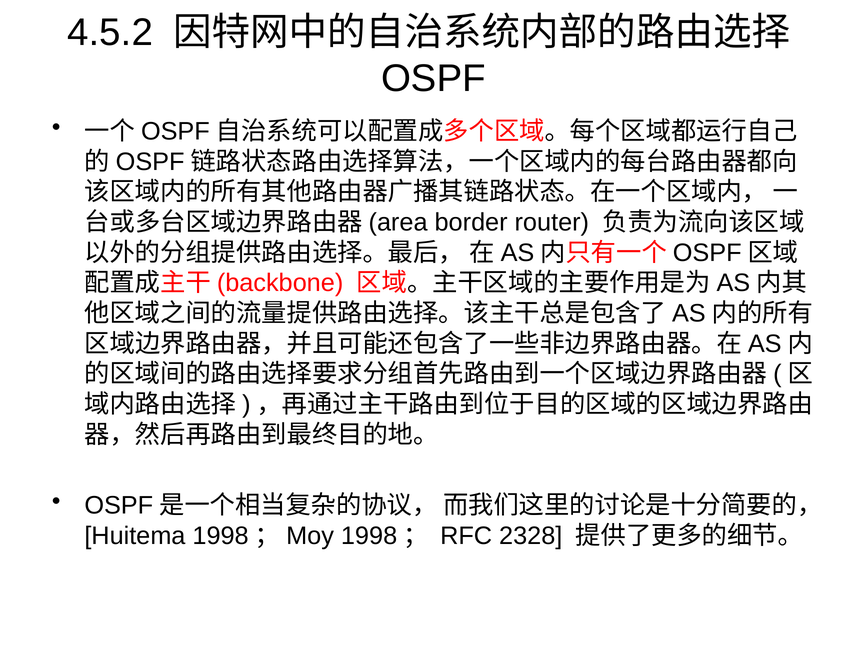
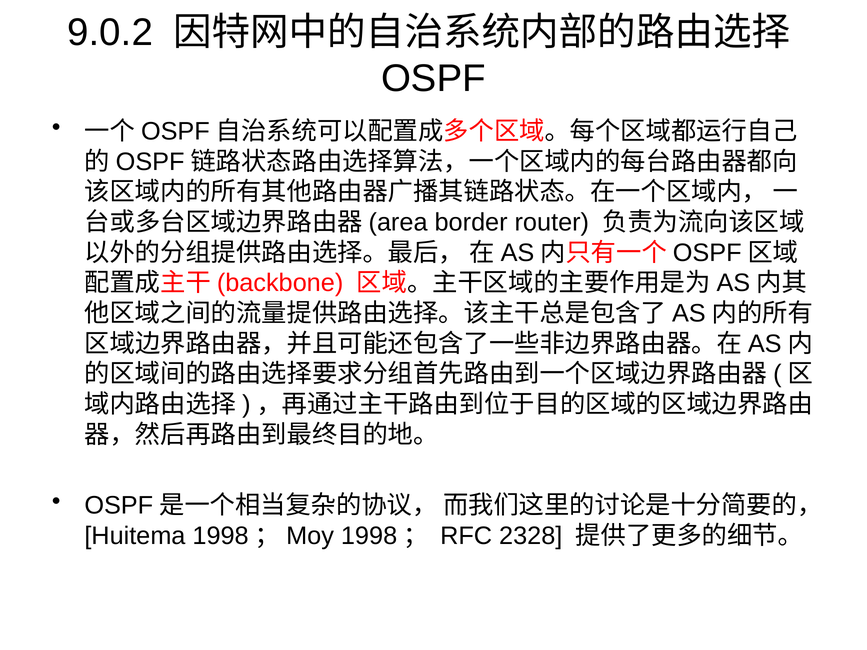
4.5.2: 4.5.2 -> 9.0.2
